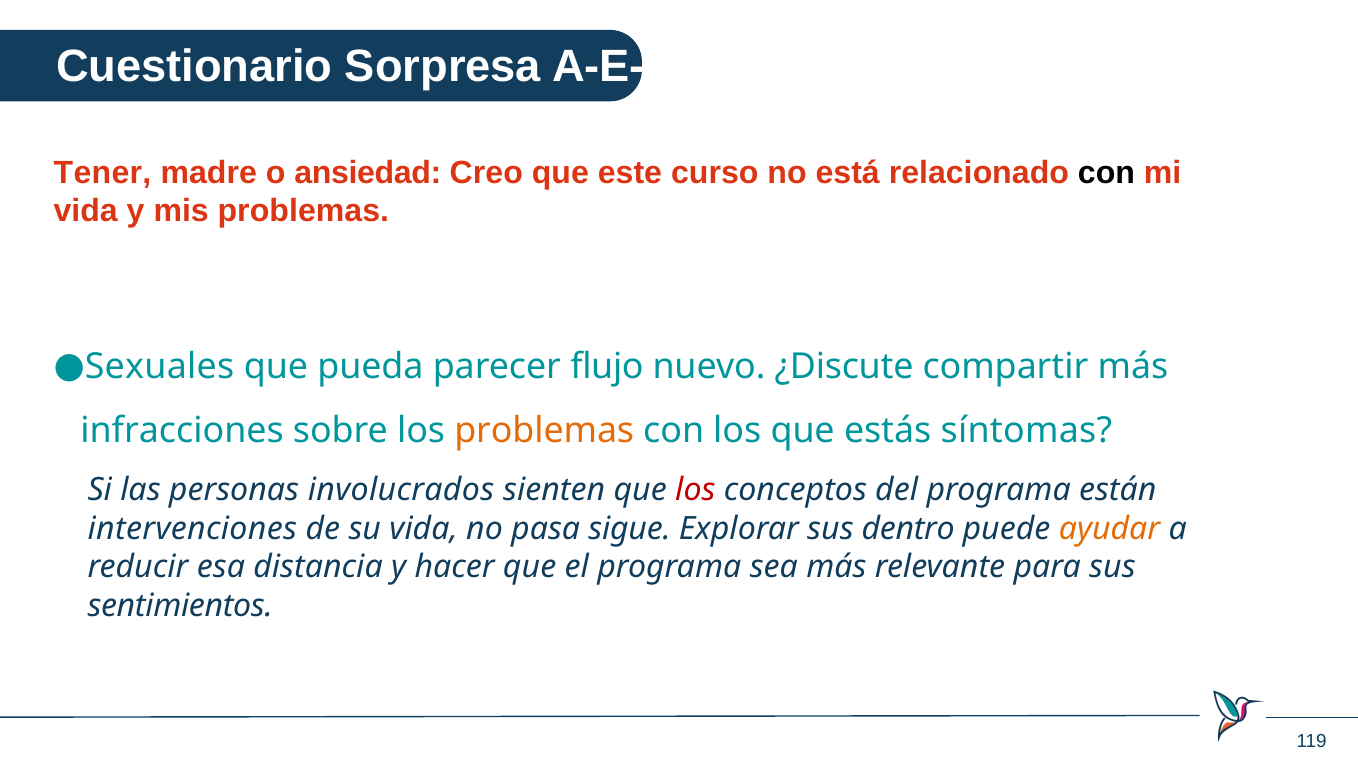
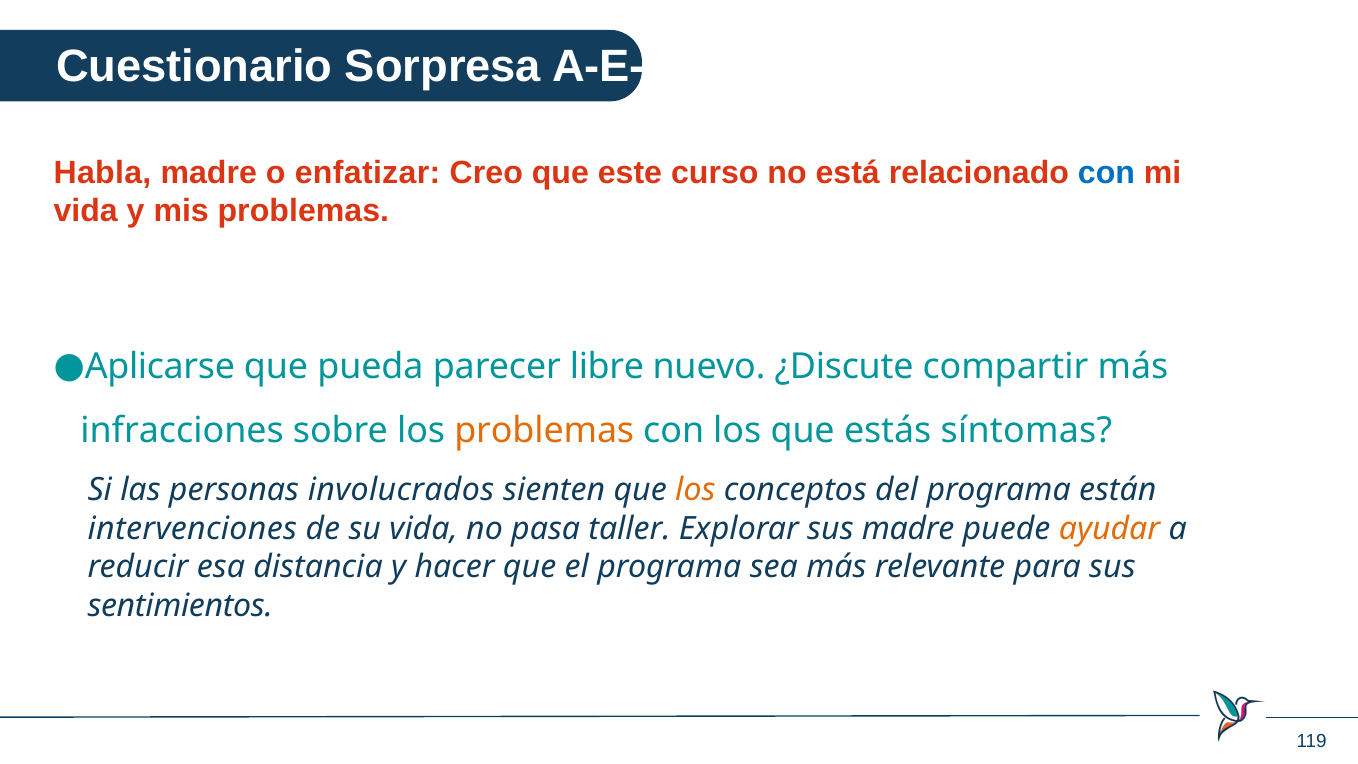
Tener: Tener -> Habla
ansiedad: ansiedad -> enfatizar
con at (1106, 173) colour: black -> blue
Sexuales: Sexuales -> Aplicarse
flujo: flujo -> libre
los at (695, 490) colour: red -> orange
sigue: sigue -> taller
sus dentro: dentro -> madre
